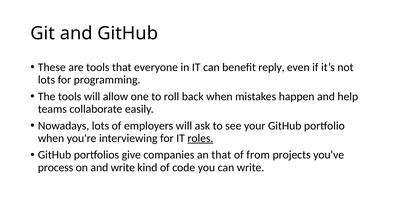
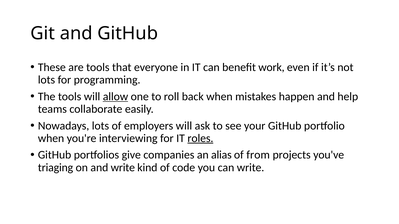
reply: reply -> work
allow underline: none -> present
an that: that -> alias
process: process -> triaging
